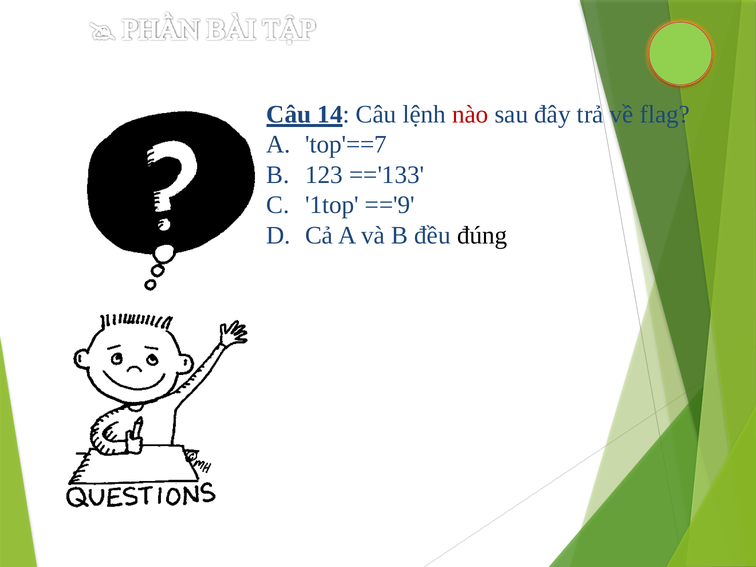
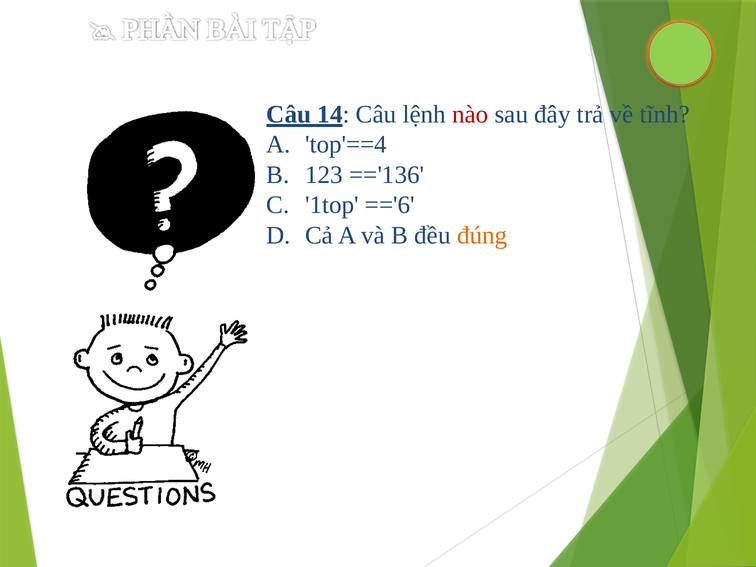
flag: flag -> tĩnh
top'==7: top'==7 -> top'==4
=='133: =='133 -> =='136
=='9: =='9 -> =='6
đúng colour: black -> orange
